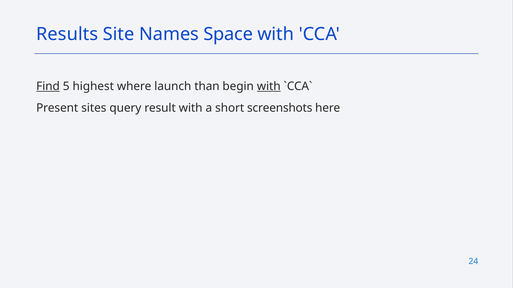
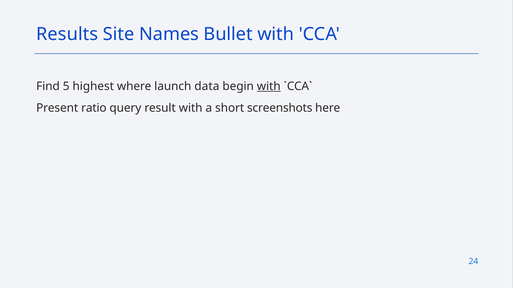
Space: Space -> Bullet
Find underline: present -> none
than: than -> data
sites: sites -> ratio
